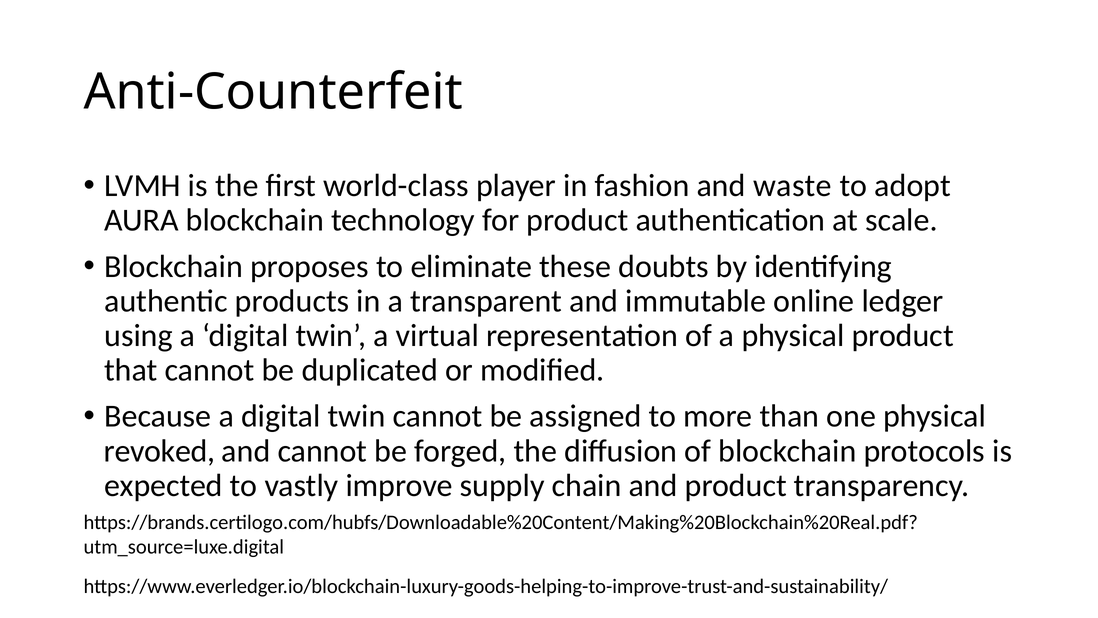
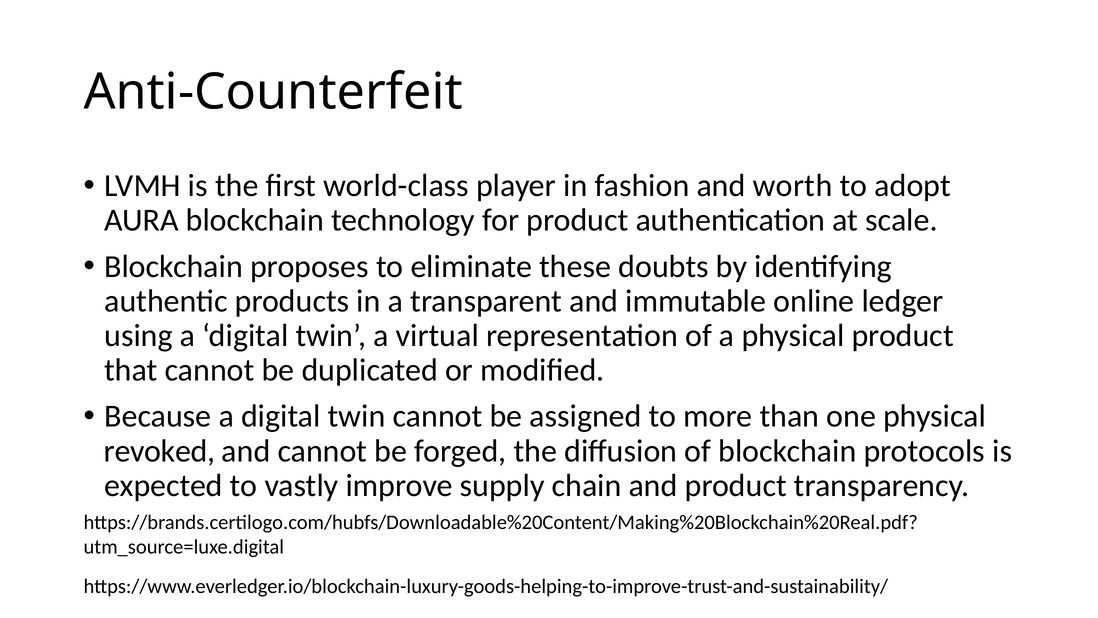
waste: waste -> worth
